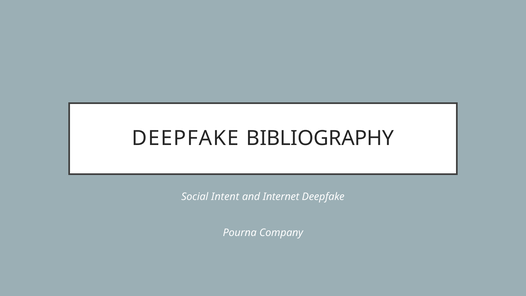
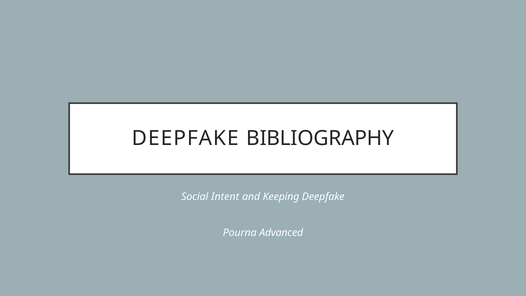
Internet: Internet -> Keeping
Company: Company -> Advanced
